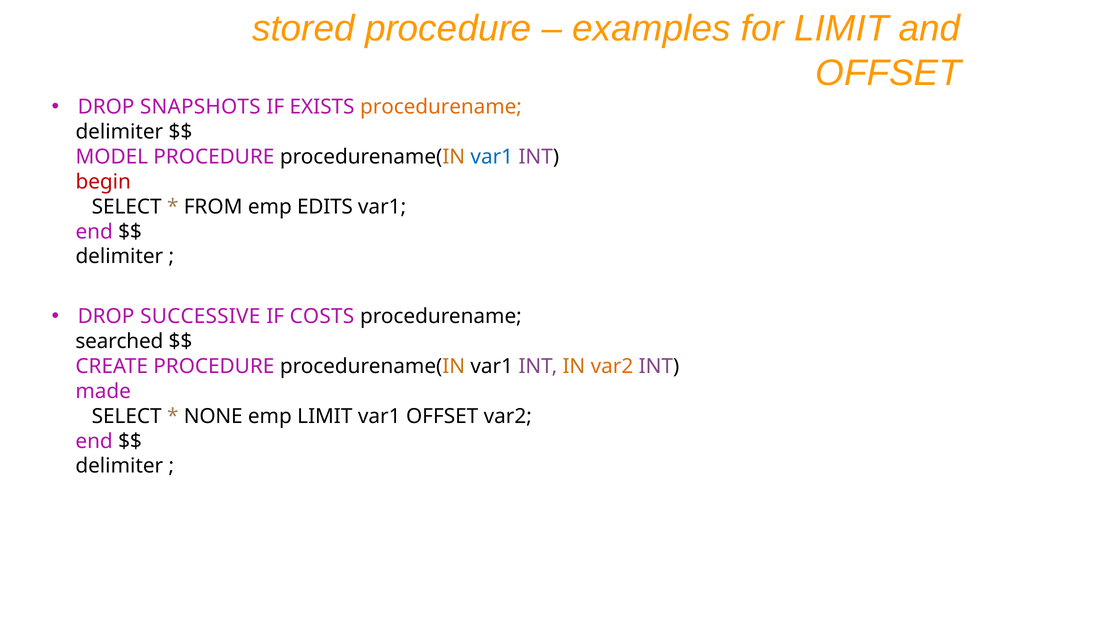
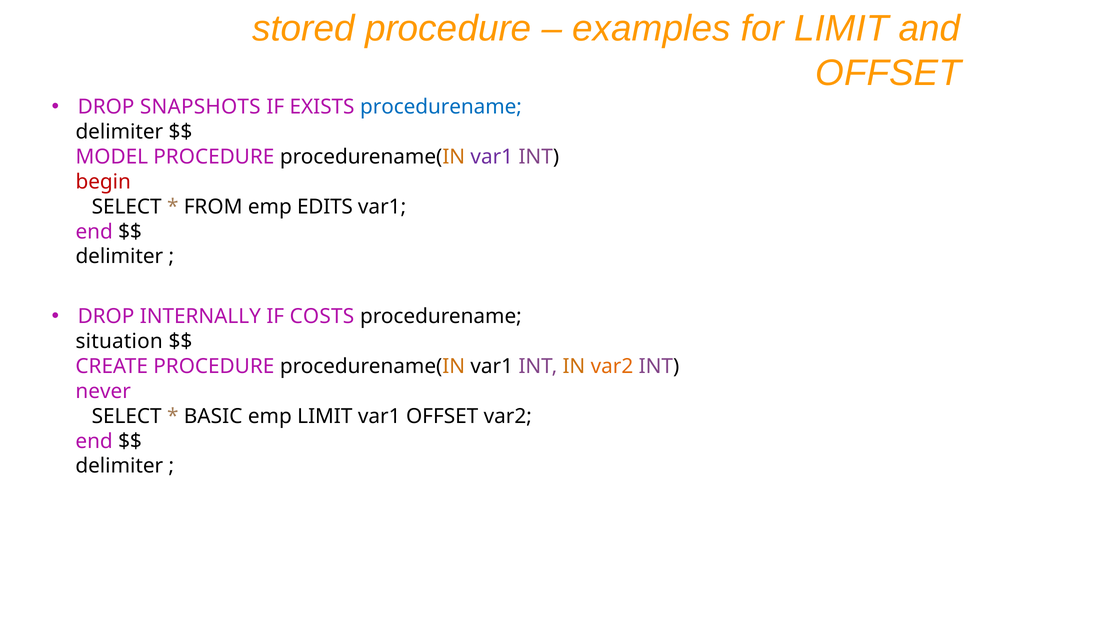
procedurename at (441, 107) colour: orange -> blue
var1 at (492, 157) colour: blue -> purple
SUCCESSIVE: SUCCESSIVE -> INTERNALLY
searched: searched -> situation
made: made -> never
NONE: NONE -> BASIC
